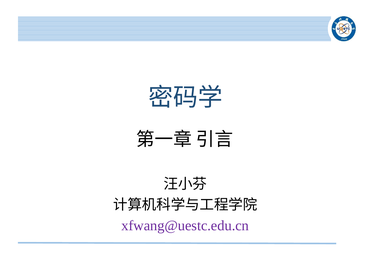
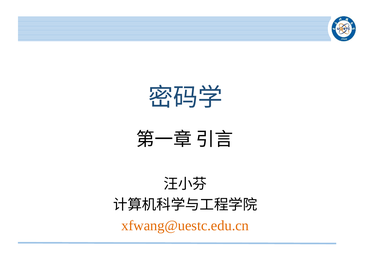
xfwang@uestc.edu.cn colour: purple -> orange
